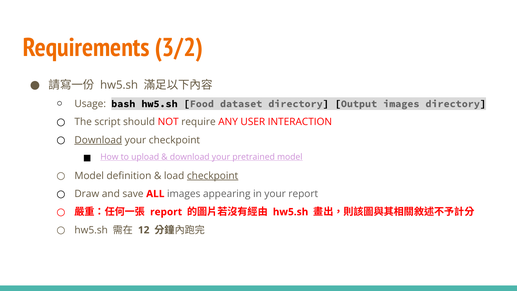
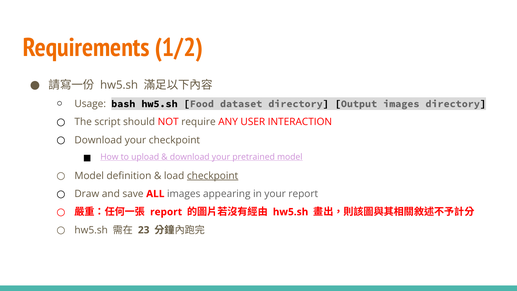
3/2: 3/2 -> 1/2
Download at (98, 140) underline: present -> none
12: 12 -> 23
